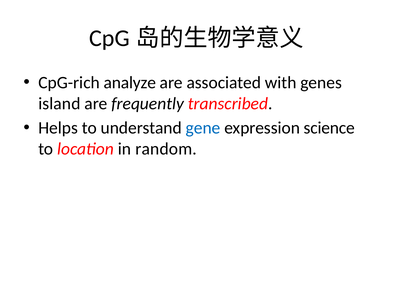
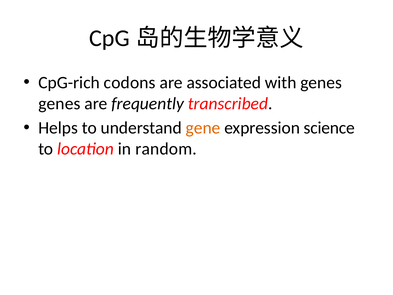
analyze: analyze -> codons
island at (59, 103): island -> genes
gene colour: blue -> orange
